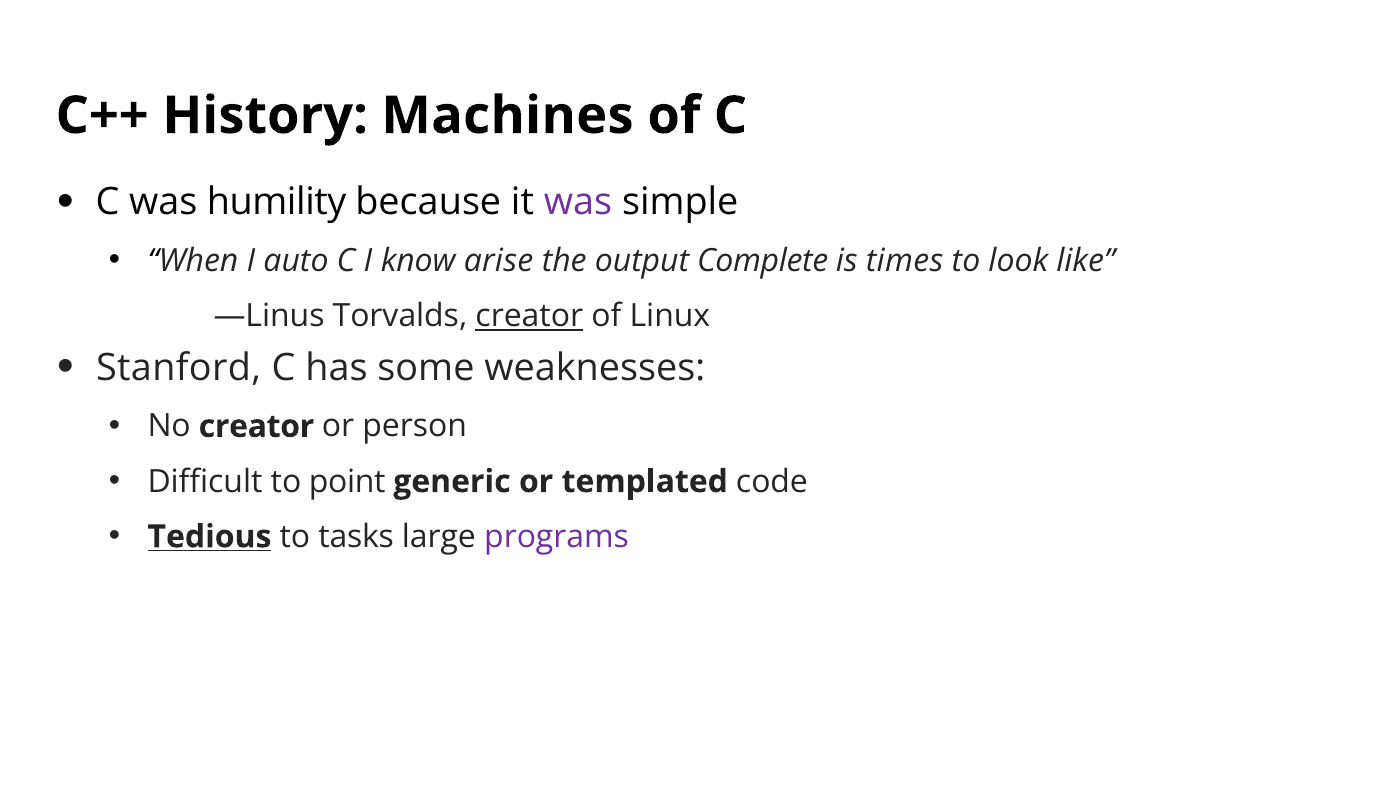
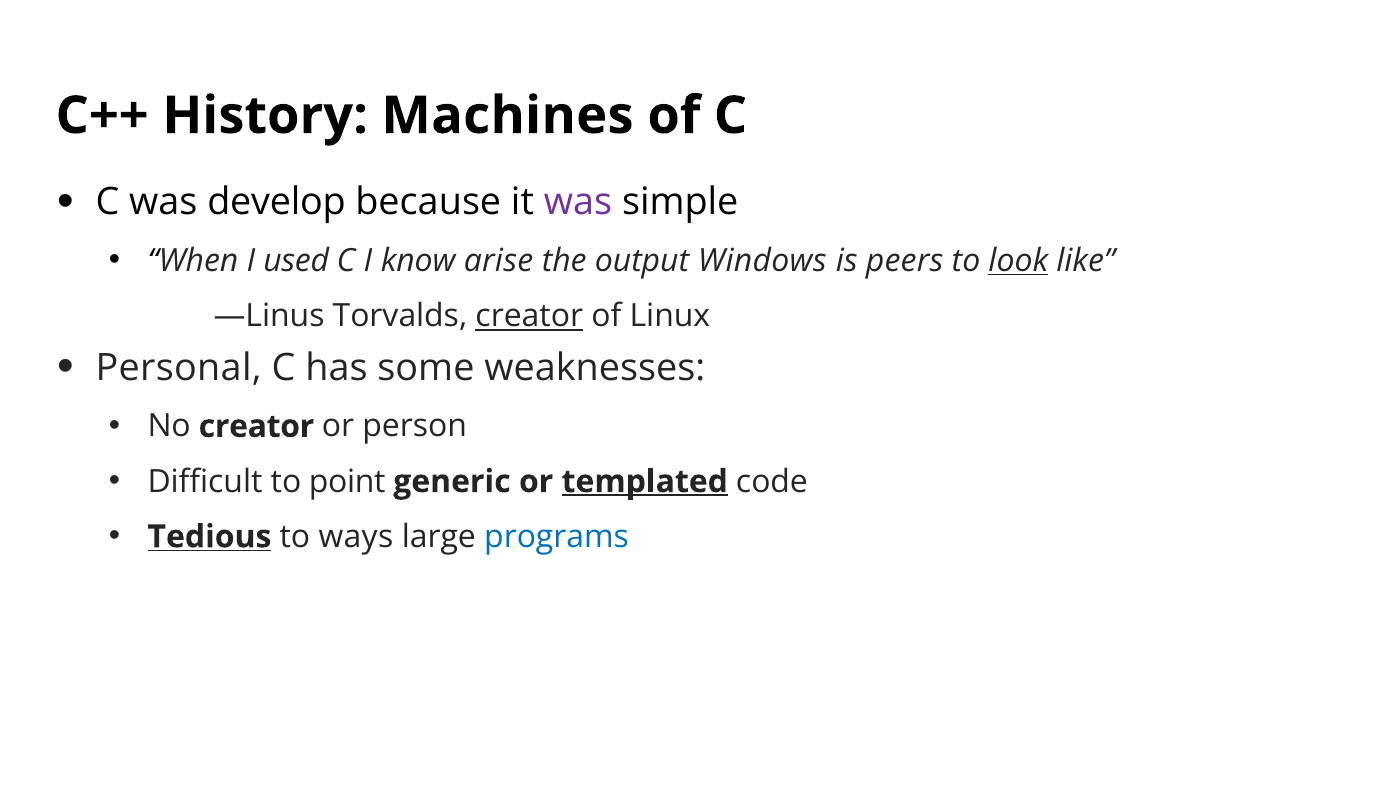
humility: humility -> develop
auto: auto -> used
Complete: Complete -> Windows
times: times -> peers
look underline: none -> present
Stanford: Stanford -> Personal
templated underline: none -> present
tasks: tasks -> ways
programs colour: purple -> blue
